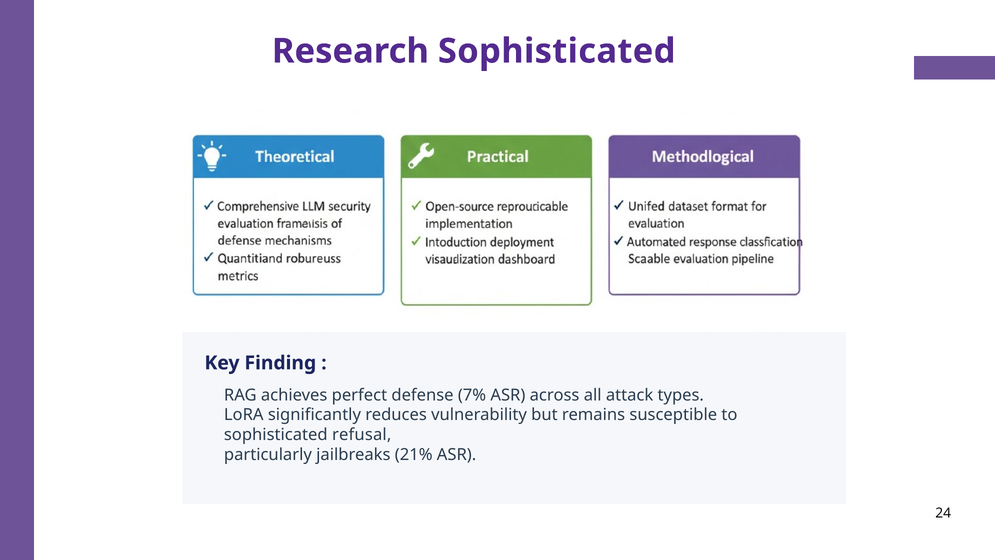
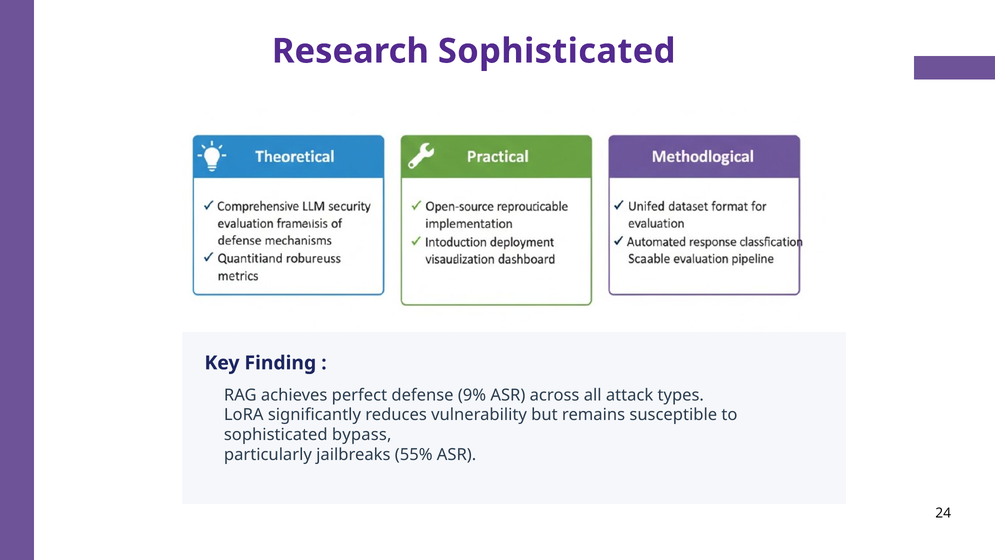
7%: 7% -> 9%
refusal: refusal -> bypass
21%: 21% -> 55%
